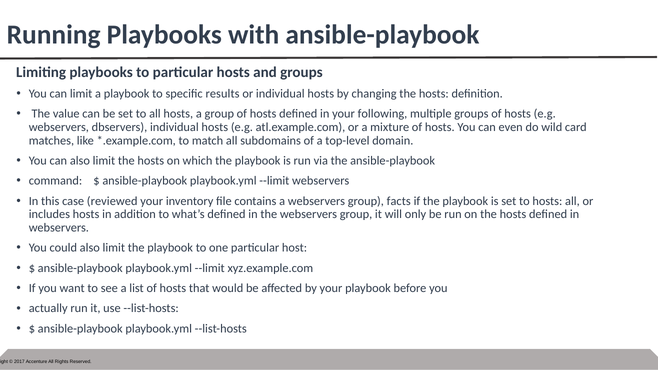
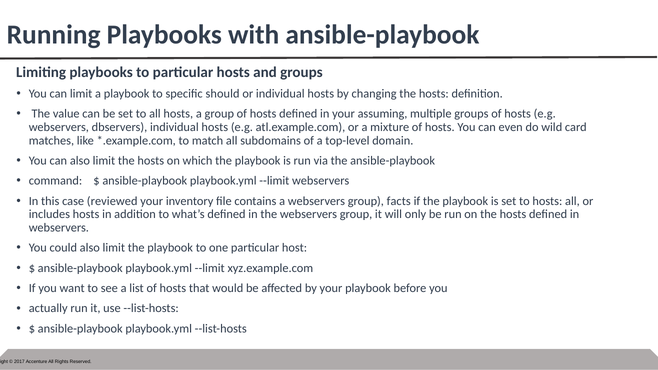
results: results -> should
following: following -> assuming
